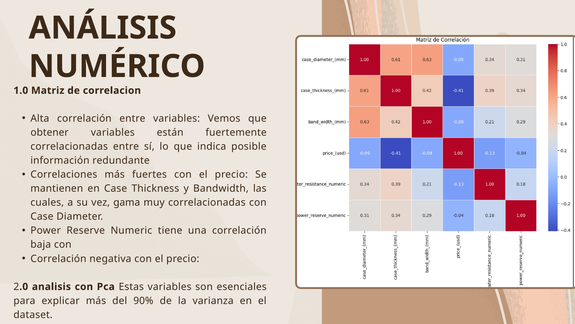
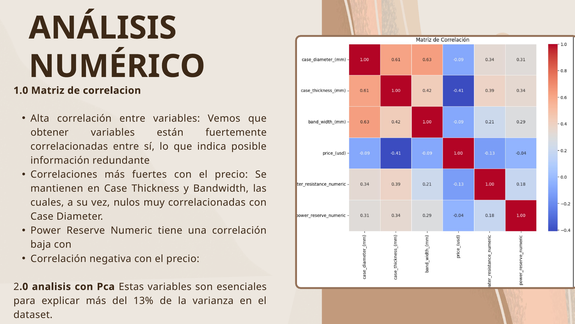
gama: gama -> nulos
90%: 90% -> 13%
